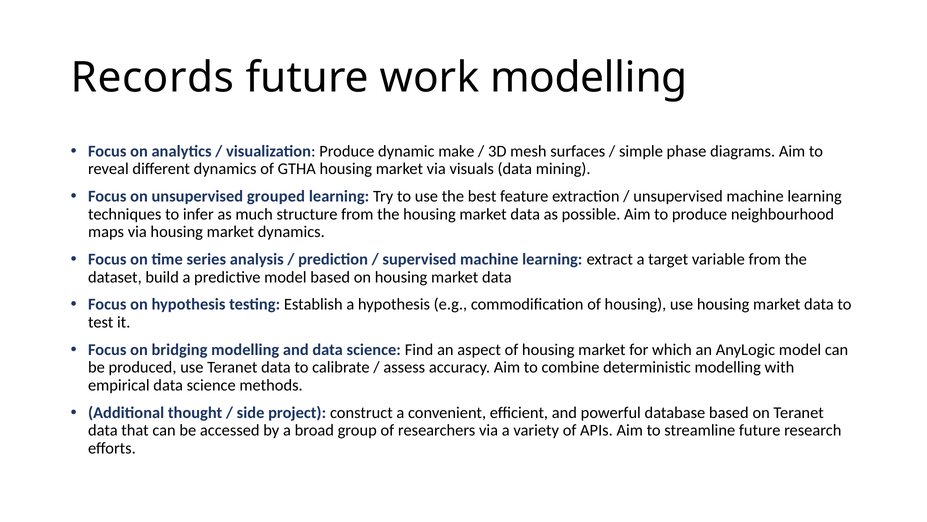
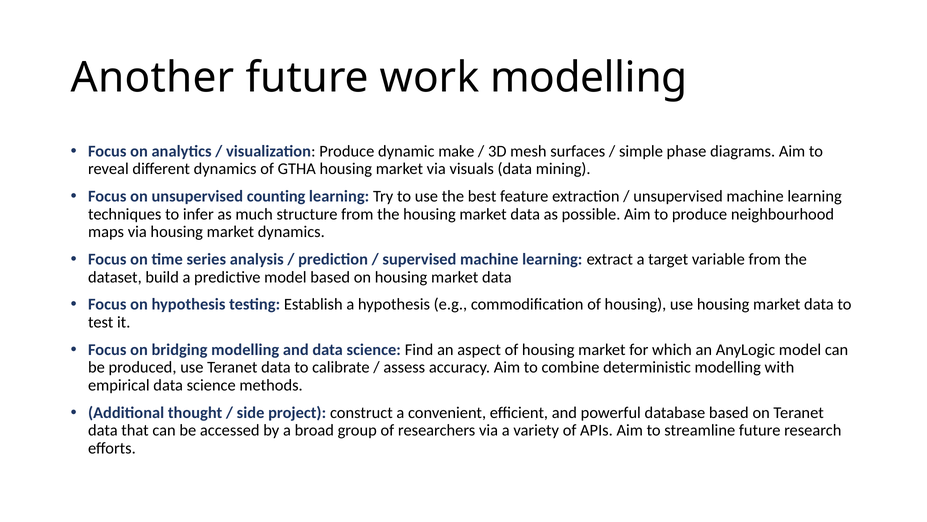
Records: Records -> Another
grouped: grouped -> counting
